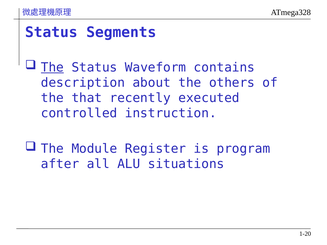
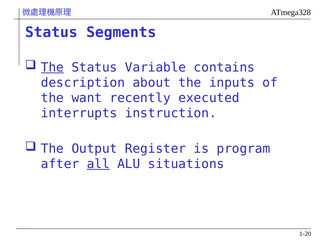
Waveform: Waveform -> Variable
others: others -> inputs
that: that -> want
controlled: controlled -> interrupts
Module: Module -> Output
all underline: none -> present
